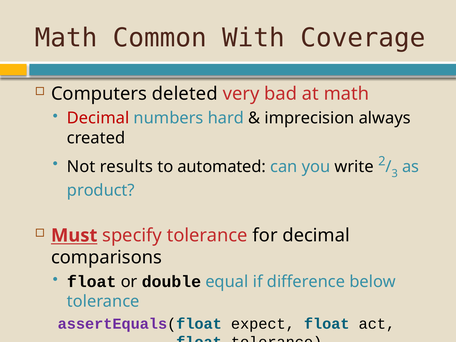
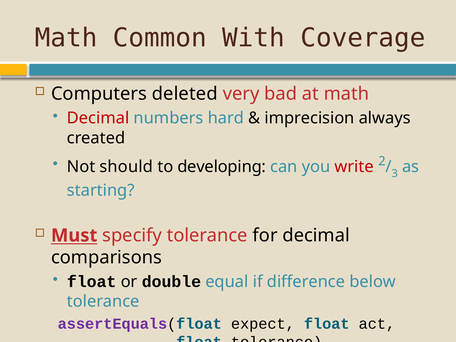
results: results -> should
automated: automated -> developing
write colour: black -> red
product: product -> starting
